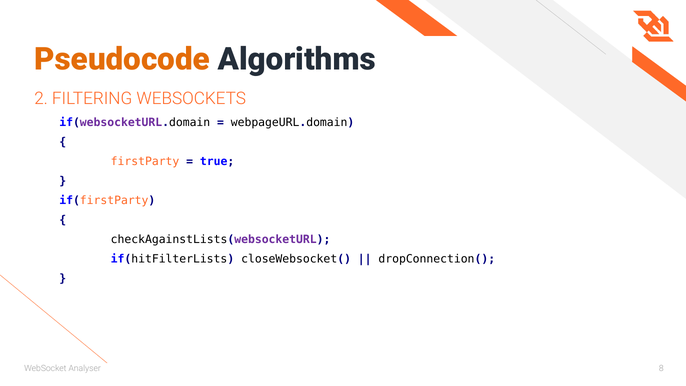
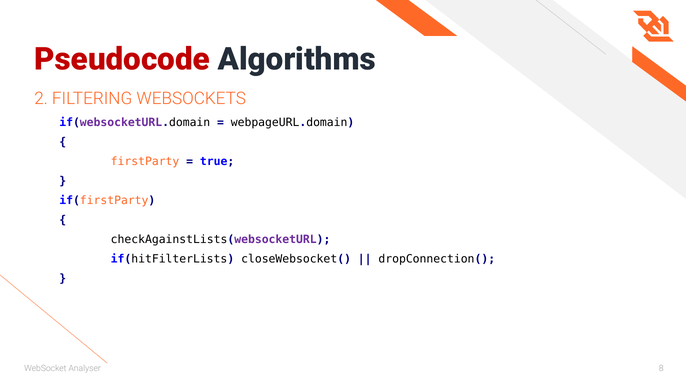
Pseudocode colour: orange -> red
